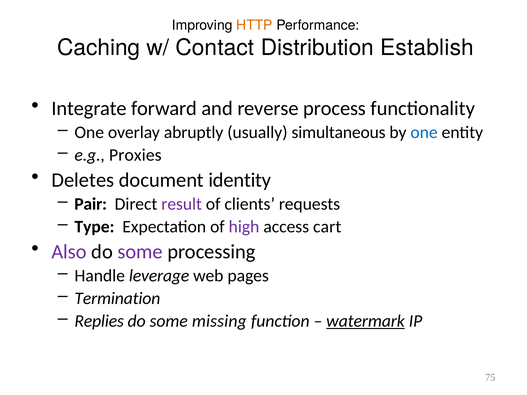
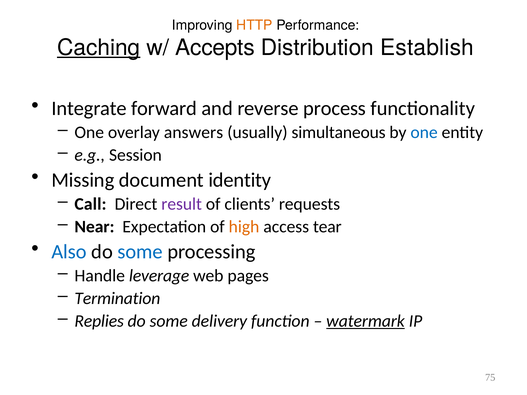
Caching underline: none -> present
Contact: Contact -> Accepts
abruptly: abruptly -> answers
Proxies: Proxies -> Session
Deletes: Deletes -> Missing
Pair: Pair -> Call
Type: Type -> Near
high colour: purple -> orange
cart: cart -> tear
Also colour: purple -> blue
some at (140, 252) colour: purple -> blue
missing: missing -> delivery
